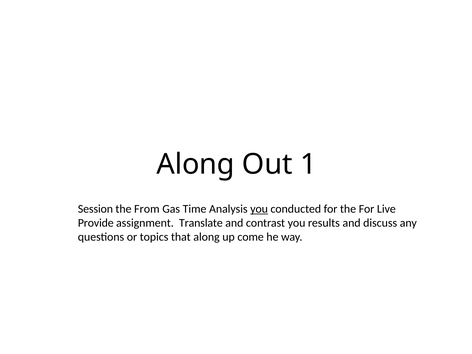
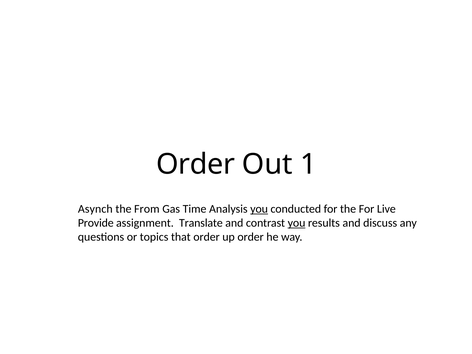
Along at (196, 164): Along -> Order
Session: Session -> Asynch
you at (297, 223) underline: none -> present
that along: along -> order
up come: come -> order
